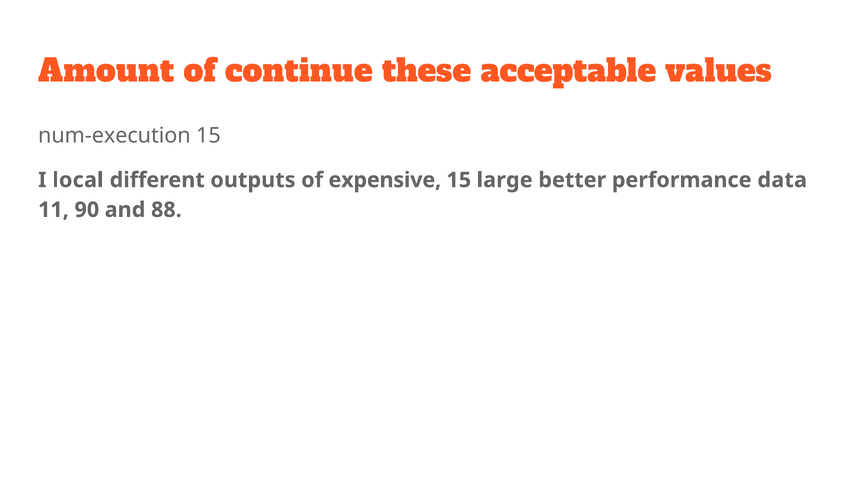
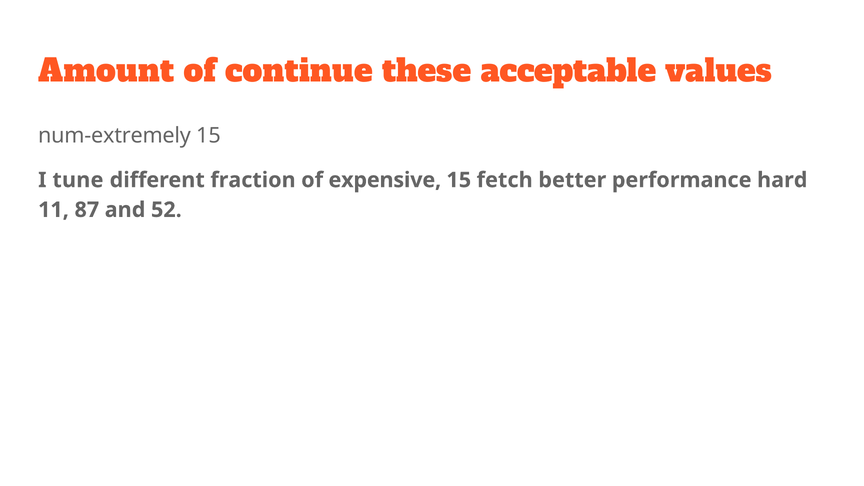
num-execution: num-execution -> num-extremely
local: local -> tune
outputs: outputs -> fraction
large: large -> fetch
data: data -> hard
90: 90 -> 87
88: 88 -> 52
